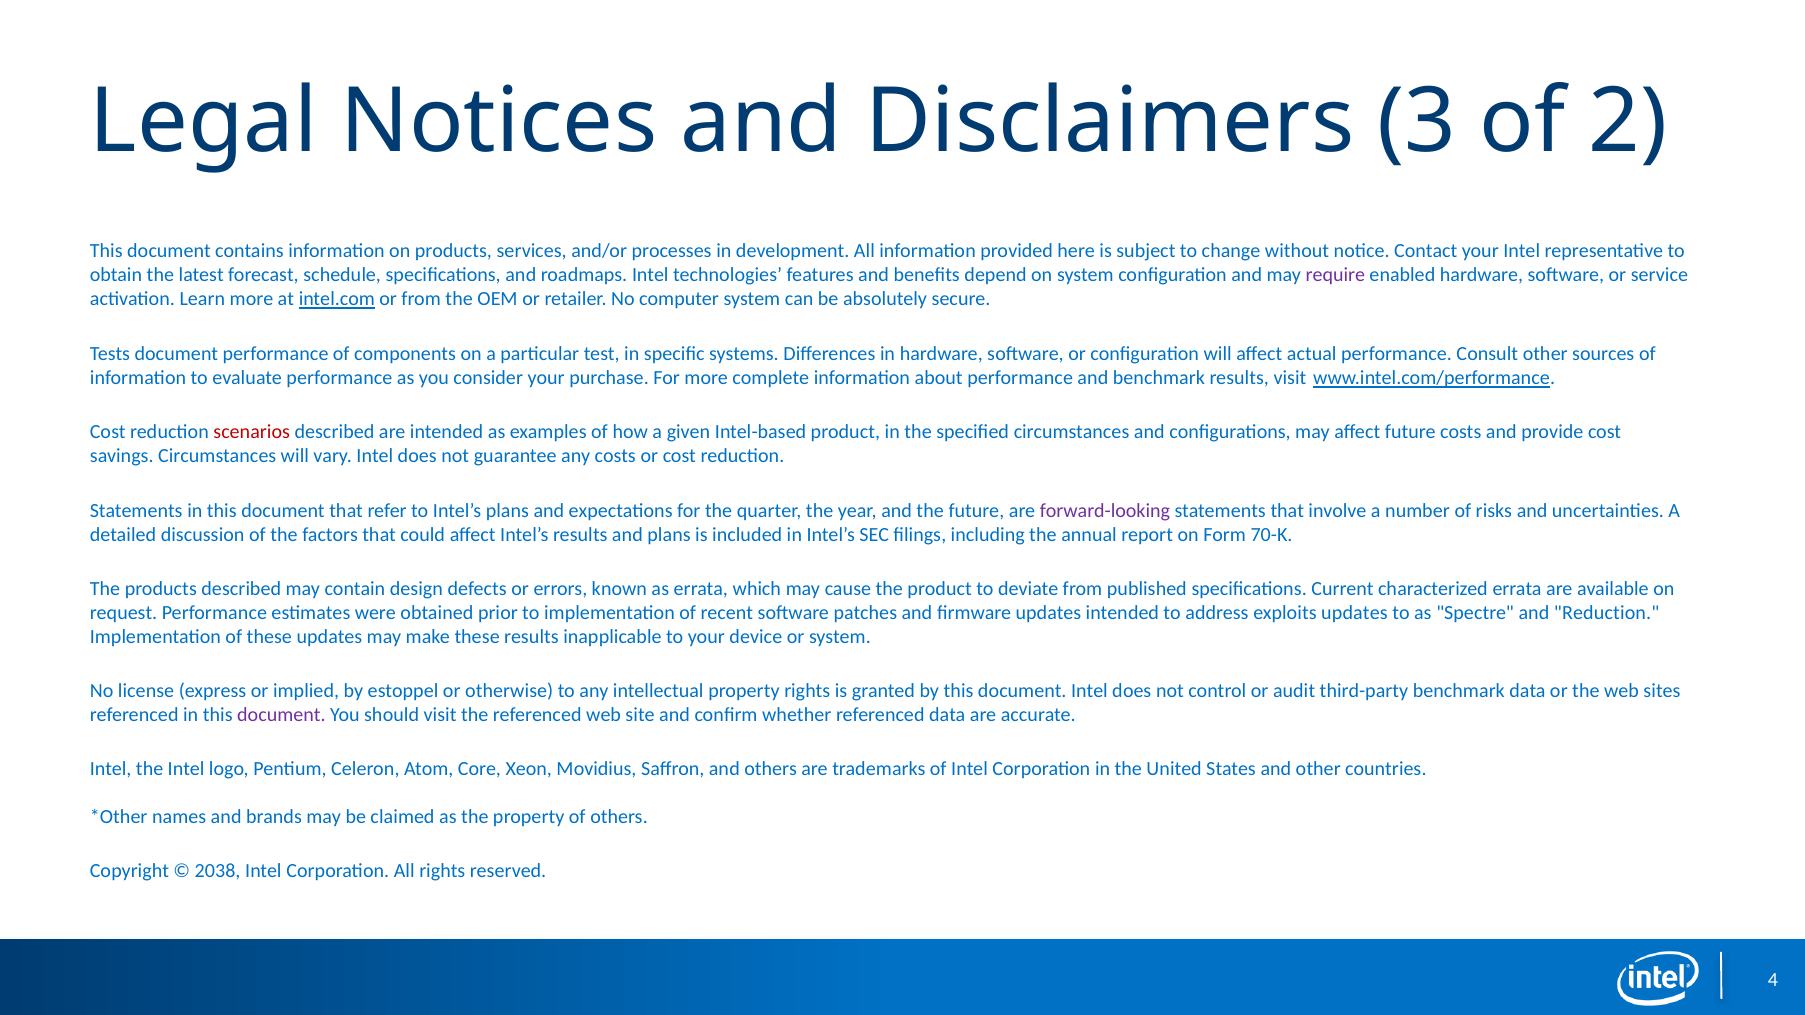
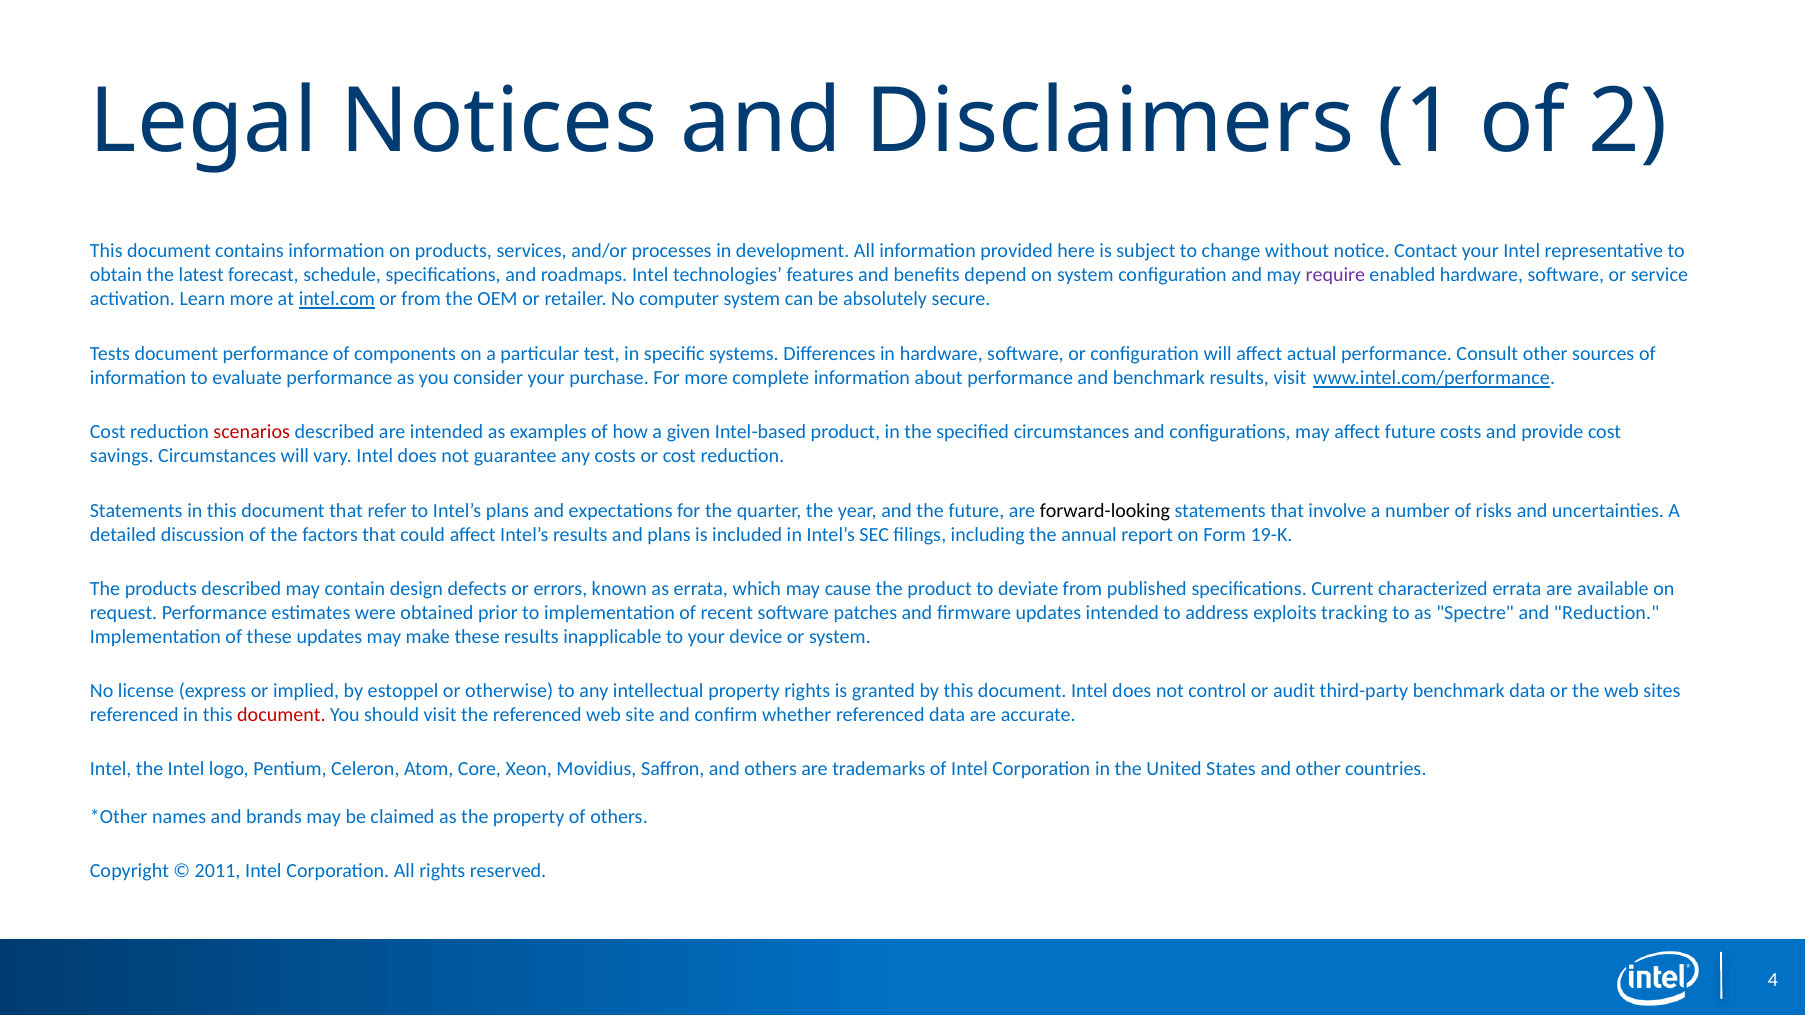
3: 3 -> 1
forward-looking colour: purple -> black
70-K: 70-K -> 19-K
exploits updates: updates -> tracking
document at (281, 715) colour: purple -> red
2038: 2038 -> 2011
